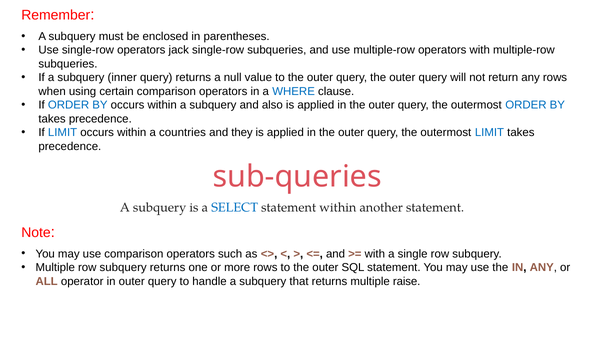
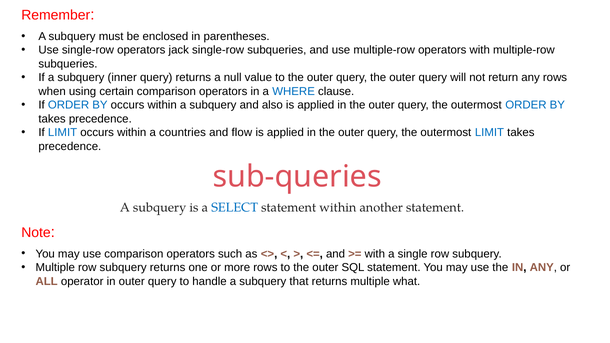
they: they -> flow
raise: raise -> what
